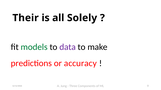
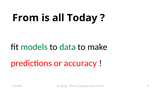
Their: Their -> From
Solely: Solely -> Today
data colour: purple -> green
